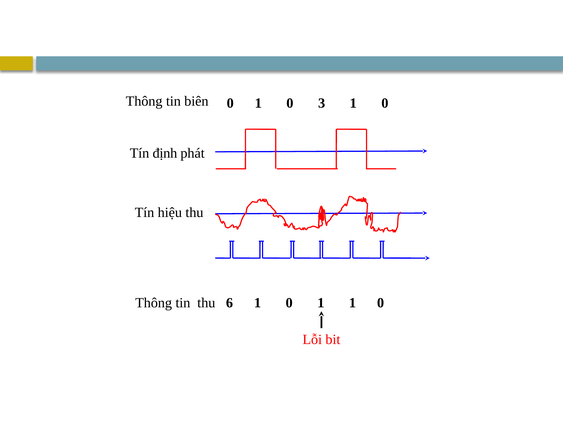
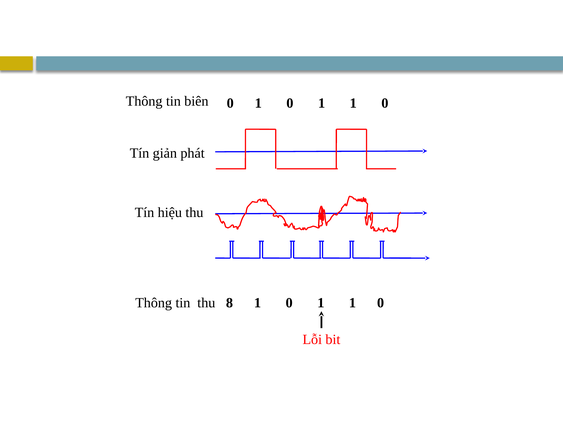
0 1 0 3: 3 -> 1
định: định -> giản
6: 6 -> 8
